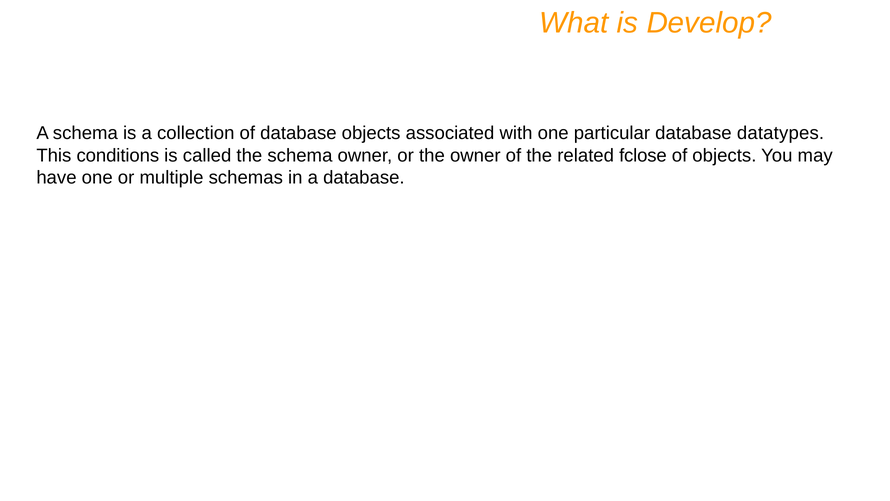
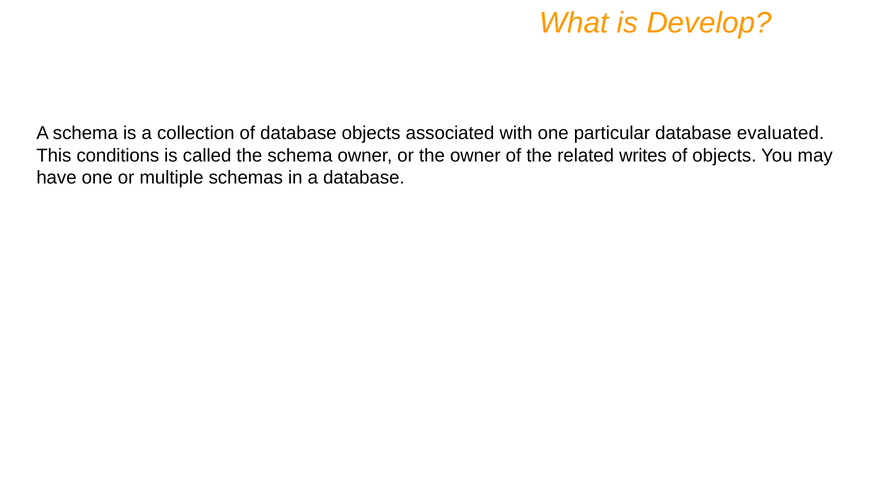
datatypes: datatypes -> evaluated
fclose: fclose -> writes
